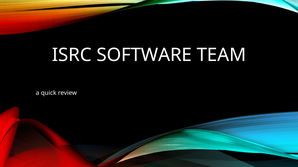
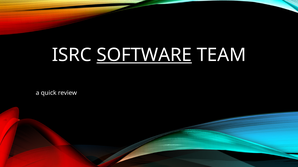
SOFTWARE underline: none -> present
